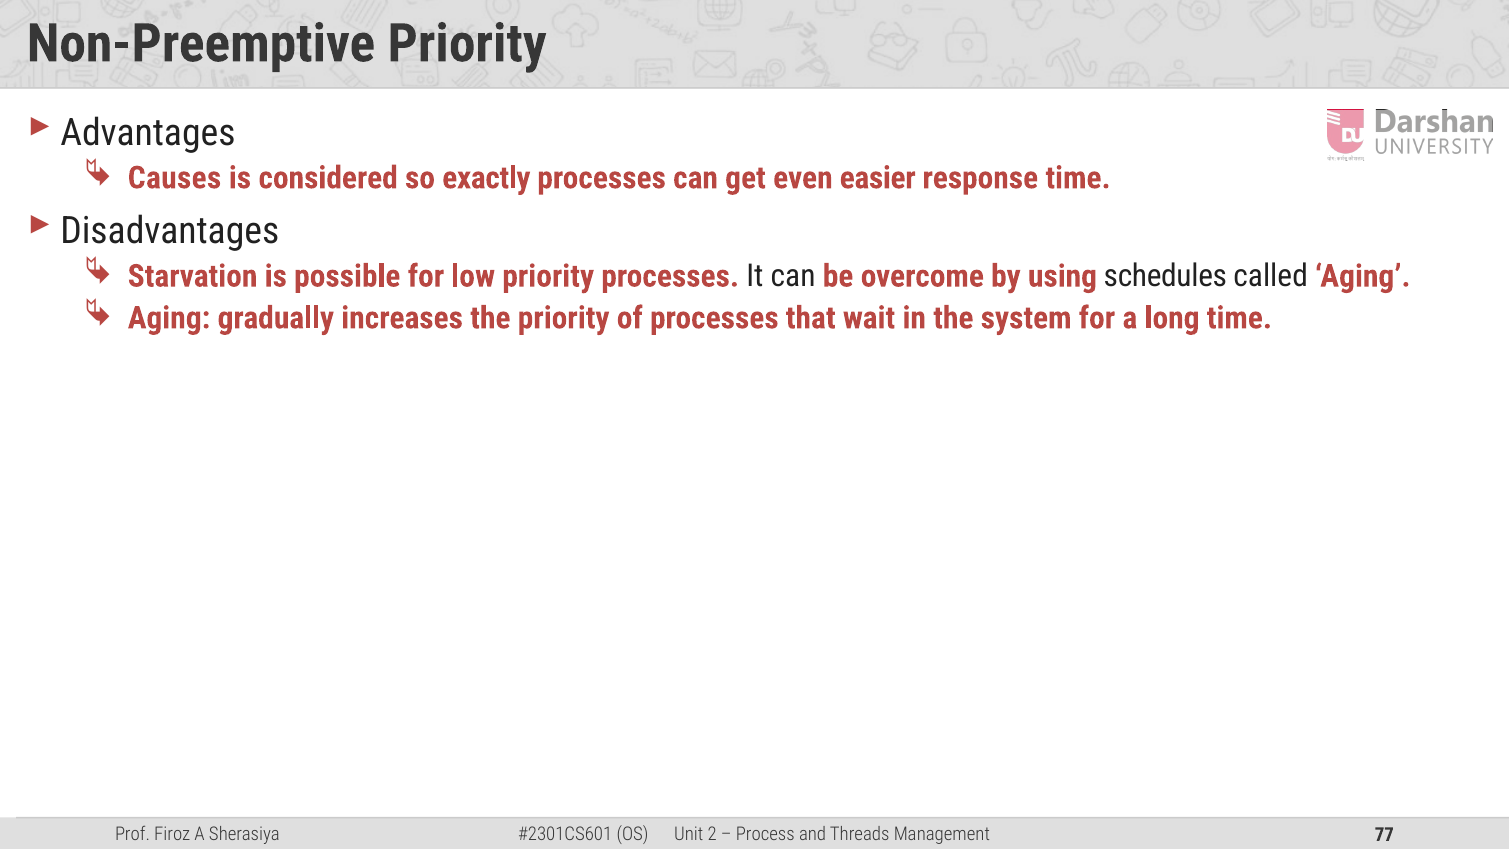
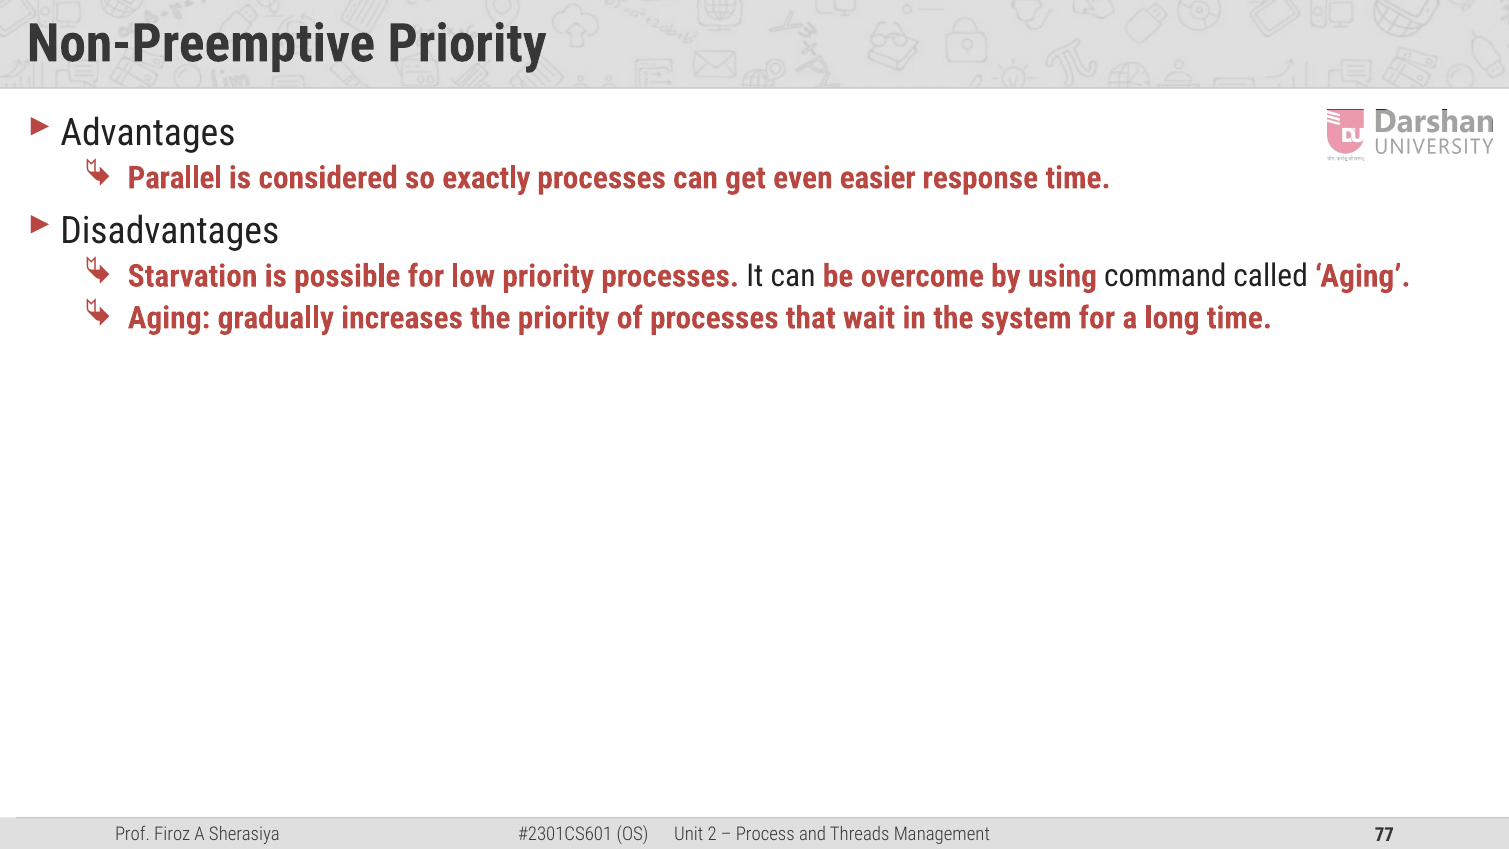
Causes: Causes -> Parallel
schedules: schedules -> command
